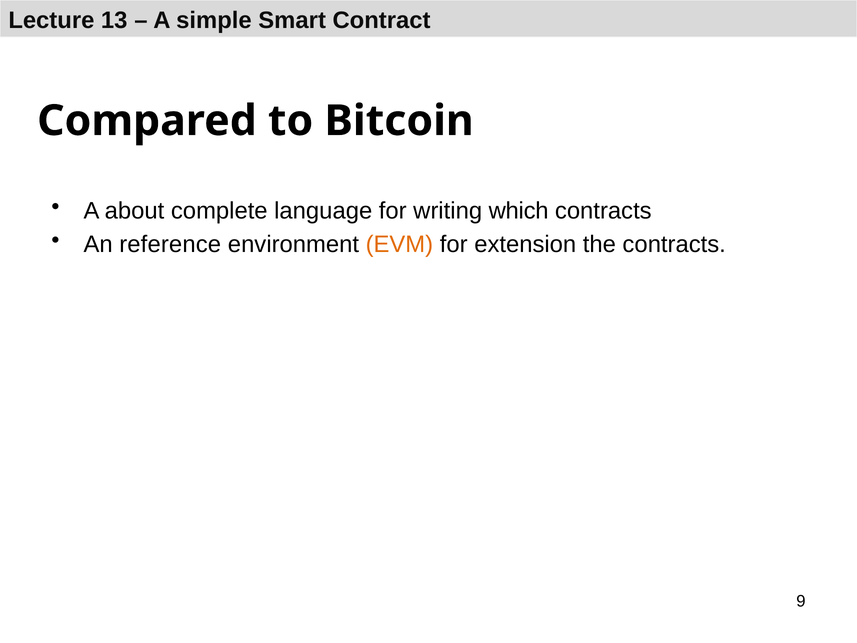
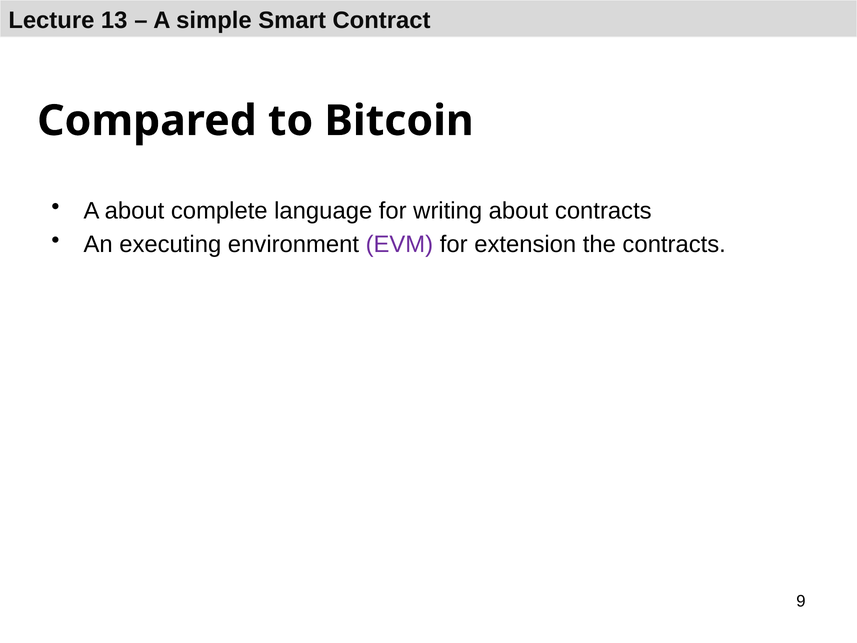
writing which: which -> about
reference: reference -> executing
EVM colour: orange -> purple
